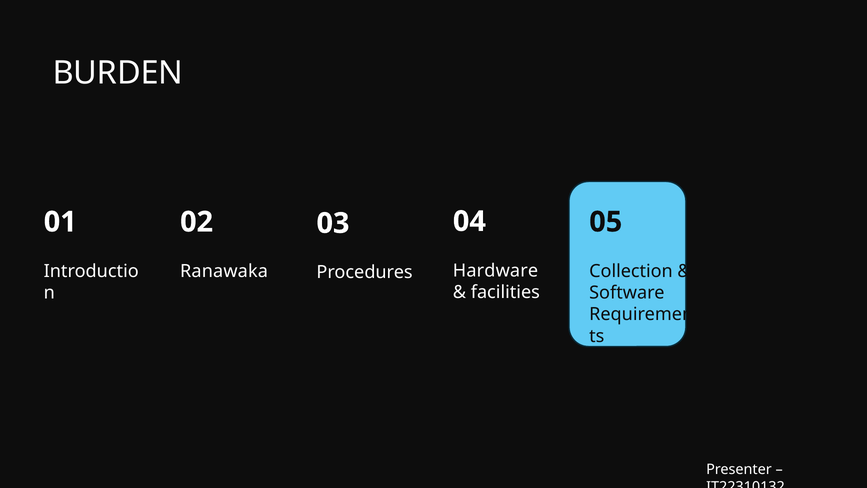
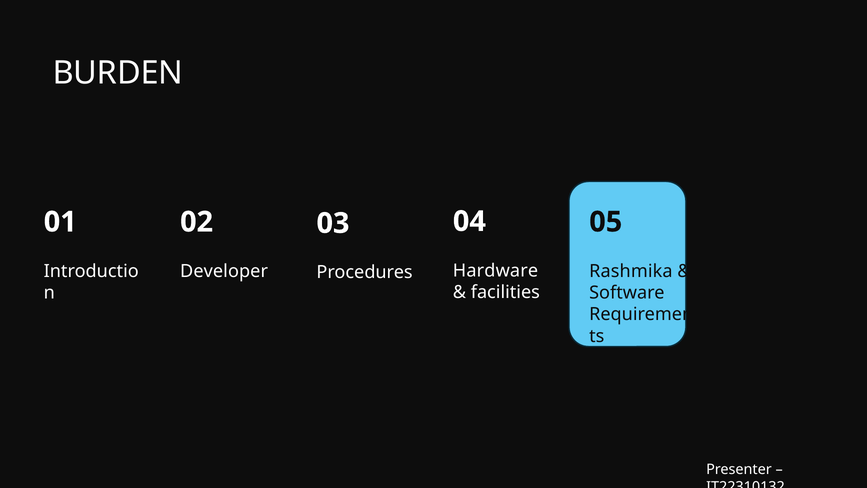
Ranawaka: Ranawaka -> Developer
Collection: Collection -> Rashmika
